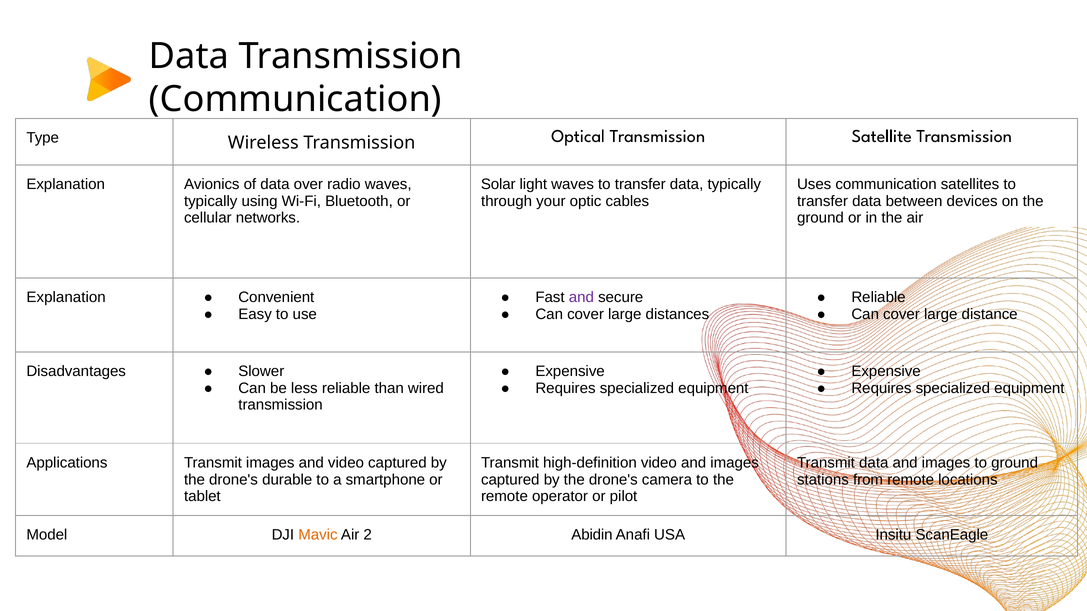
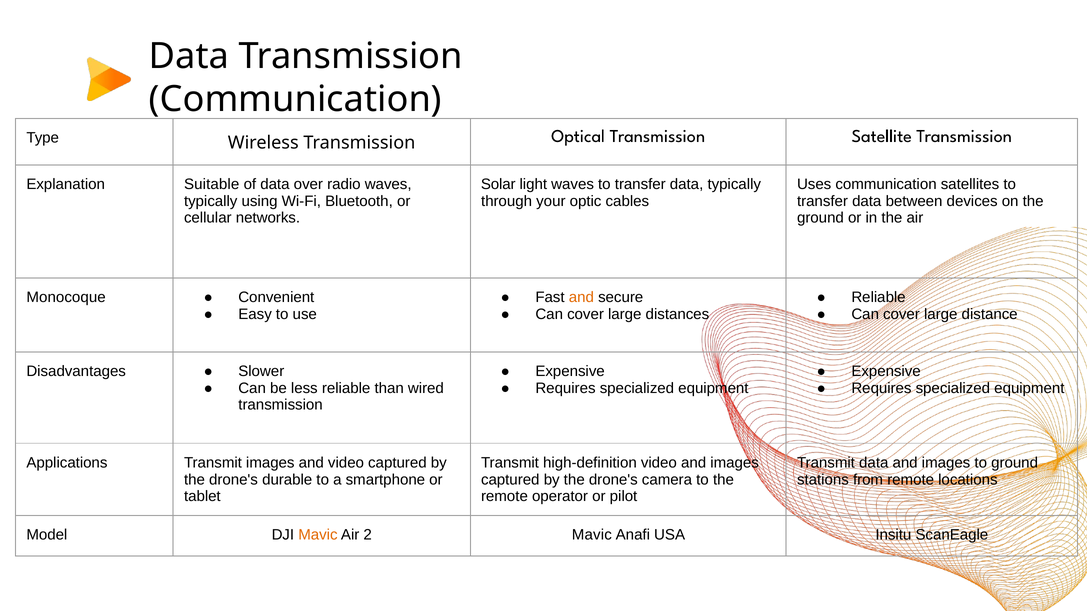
Avionics: Avionics -> Suitable
Explanation at (66, 298): Explanation -> Monocoque
and at (581, 298) colour: purple -> orange
2 Abidin: Abidin -> Mavic
